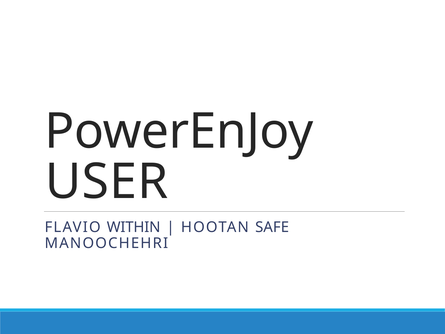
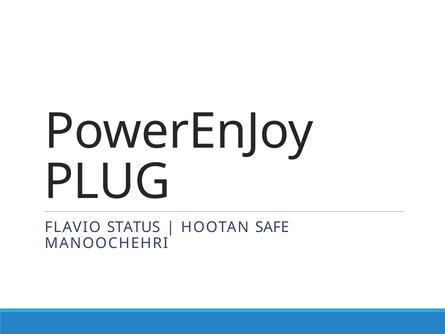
USER: USER -> PLUG
WITHIN: WITHIN -> STATUS
